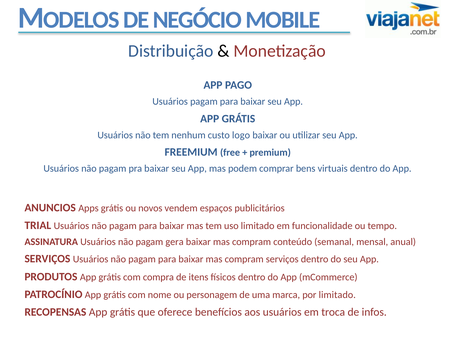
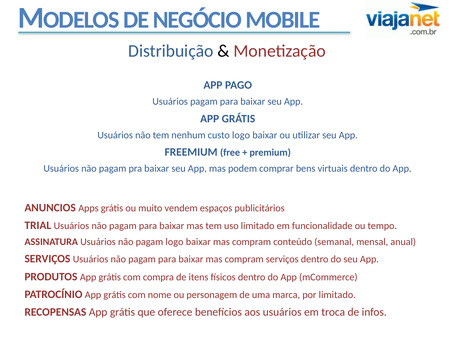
novos: novos -> muito
pagam gera: gera -> logo
